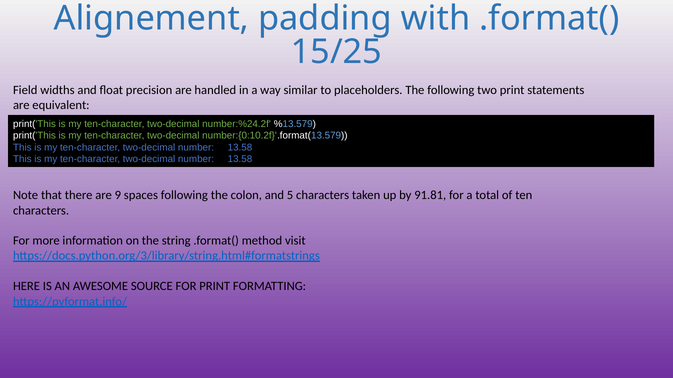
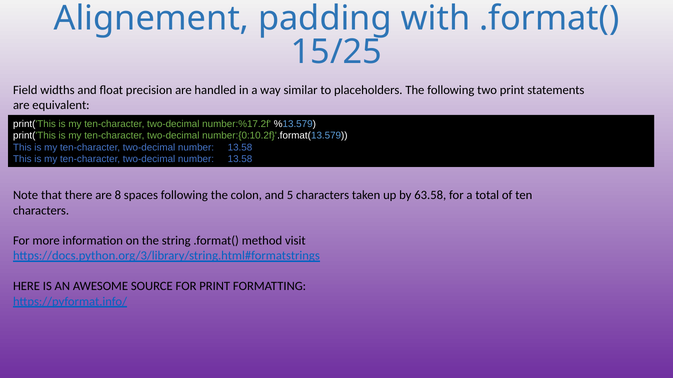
number:%24.2f: number:%24.2f -> number:%17.2f
9: 9 -> 8
91.81: 91.81 -> 63.58
